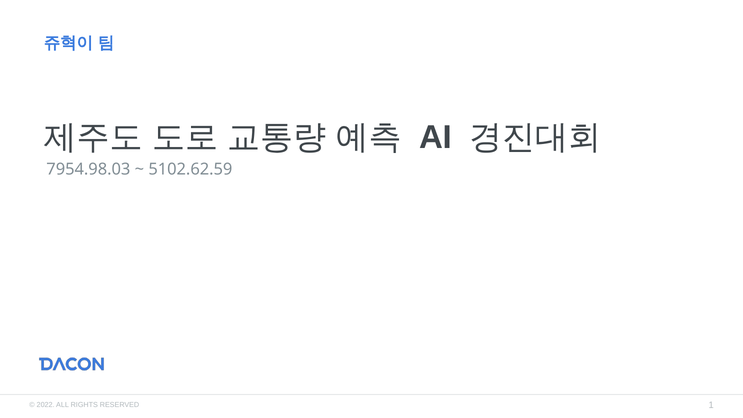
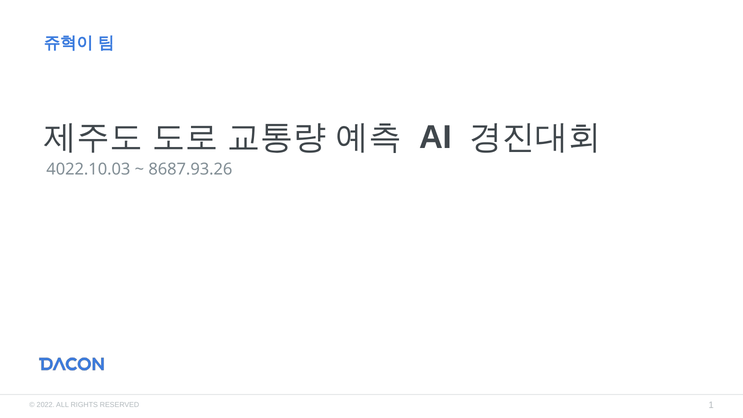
7954.98.03: 7954.98.03 -> 4022.10.03
5102.62.59: 5102.62.59 -> 8687.93.26
